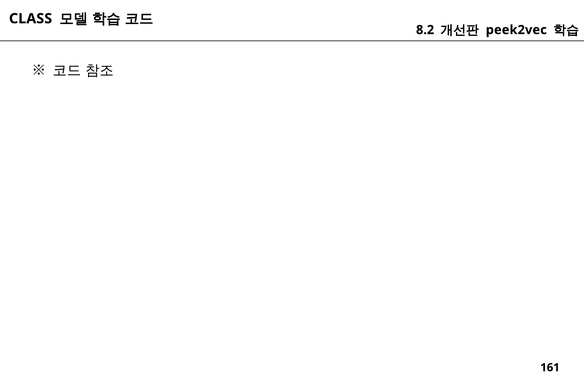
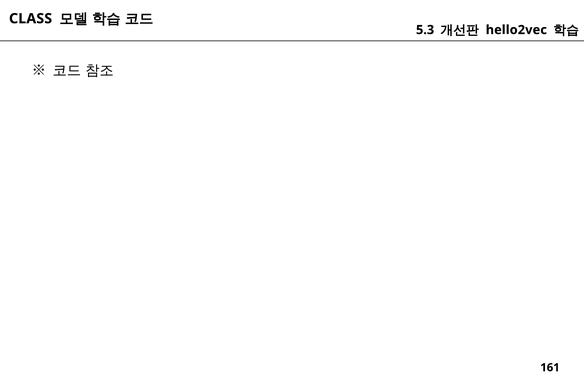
8.2: 8.2 -> 5.3
peek2vec: peek2vec -> hello2vec
